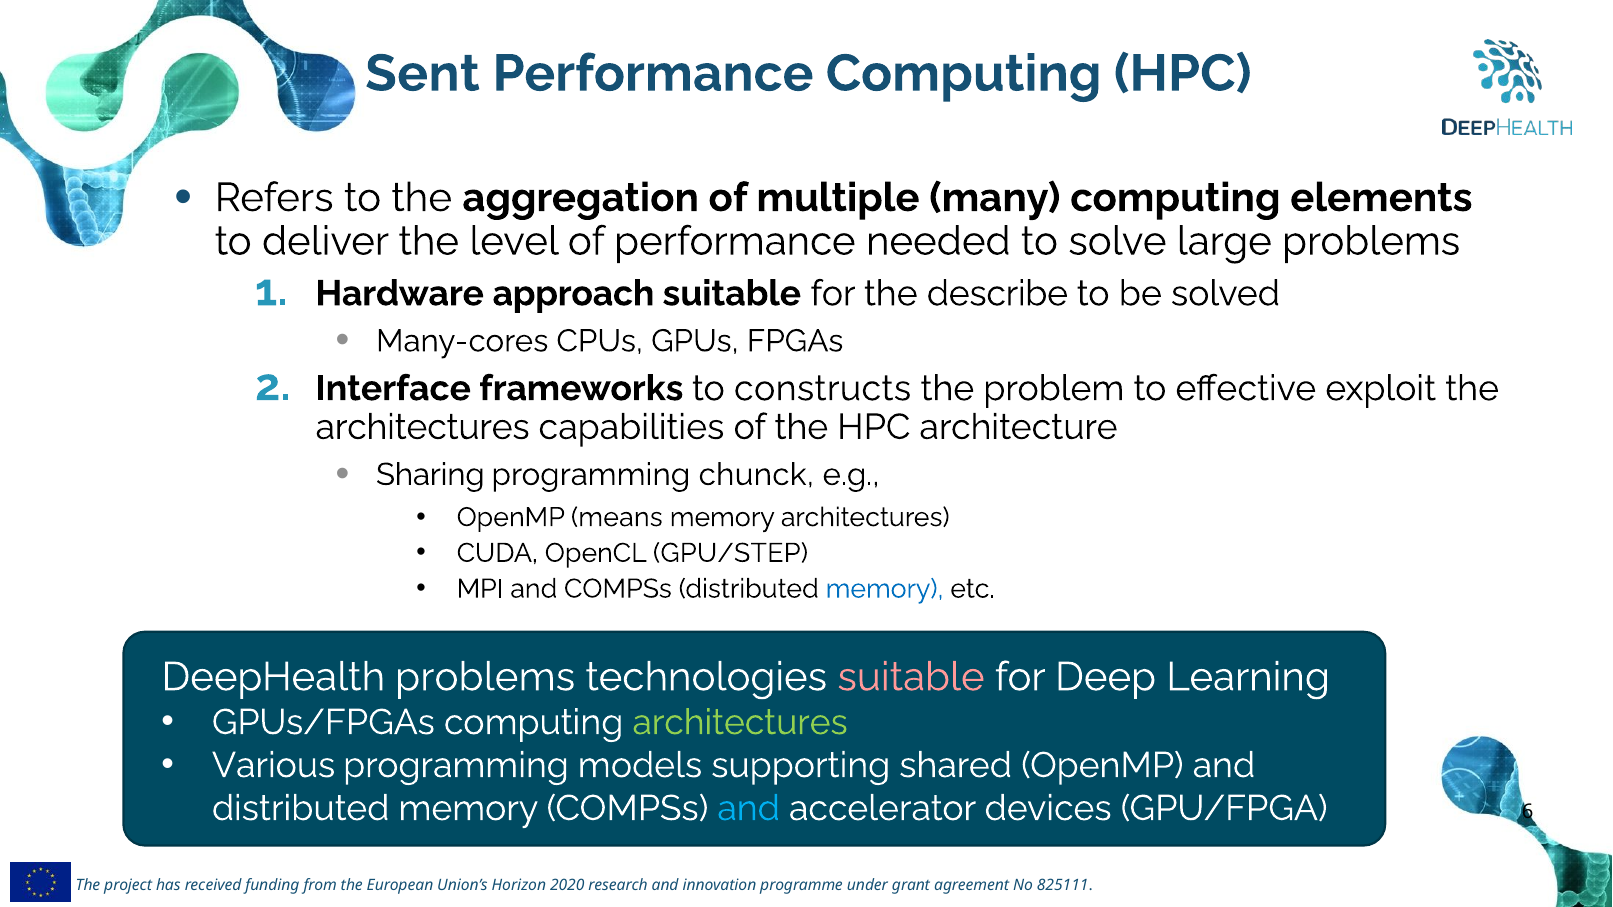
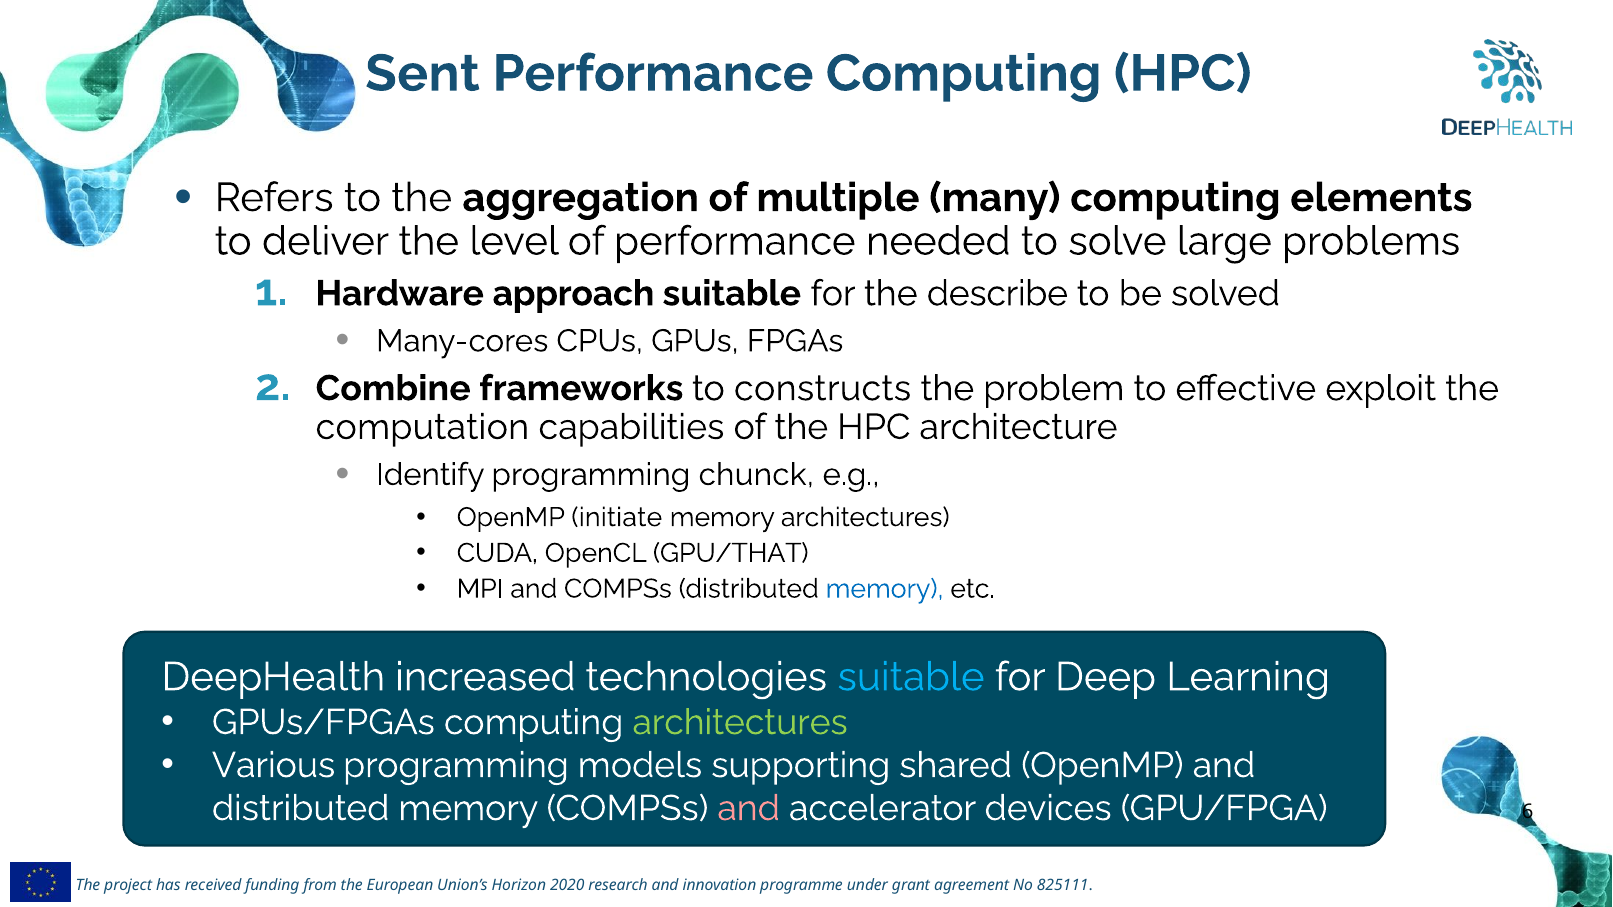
Interface: Interface -> Combine
architectures at (423, 427): architectures -> computation
Sharing: Sharing -> Identify
means: means -> initiate
GPU/STEP: GPU/STEP -> GPU/THAT
DeepHealth problems: problems -> increased
suitable at (911, 677) colour: pink -> light blue
and at (749, 809) colour: light blue -> pink
